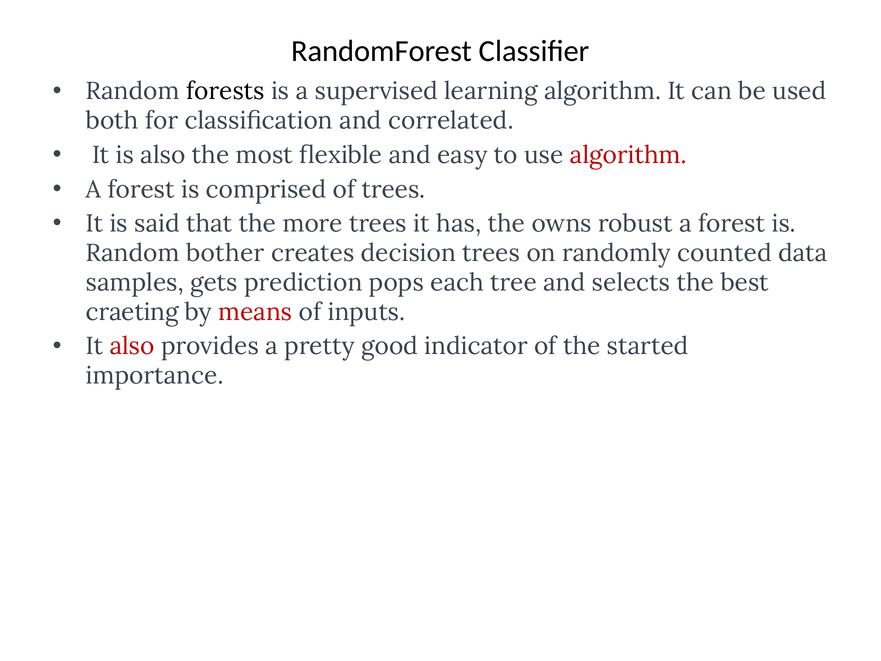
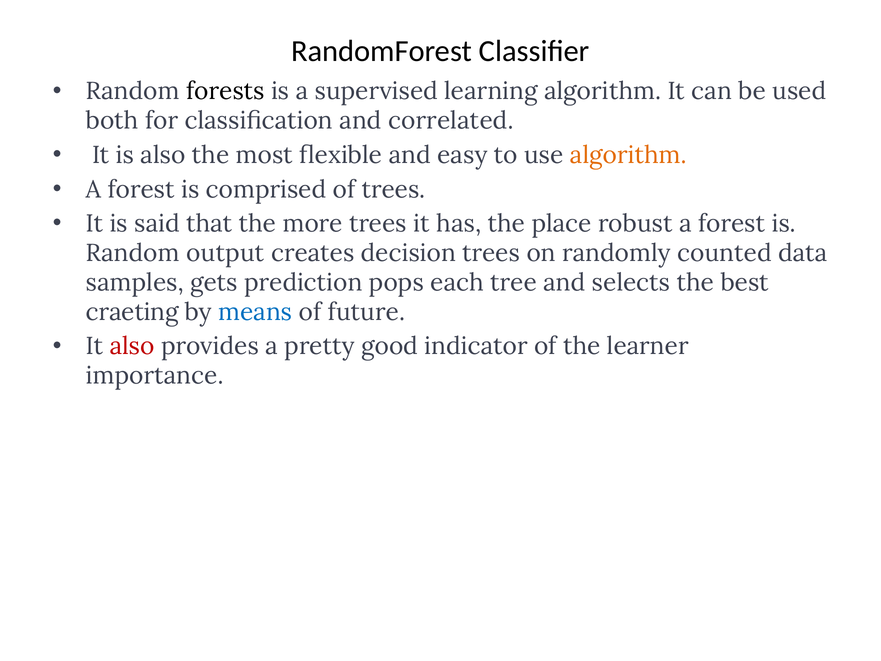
algorithm at (628, 155) colour: red -> orange
owns: owns -> place
bother: bother -> output
means colour: red -> blue
inputs: inputs -> future
started: started -> learner
